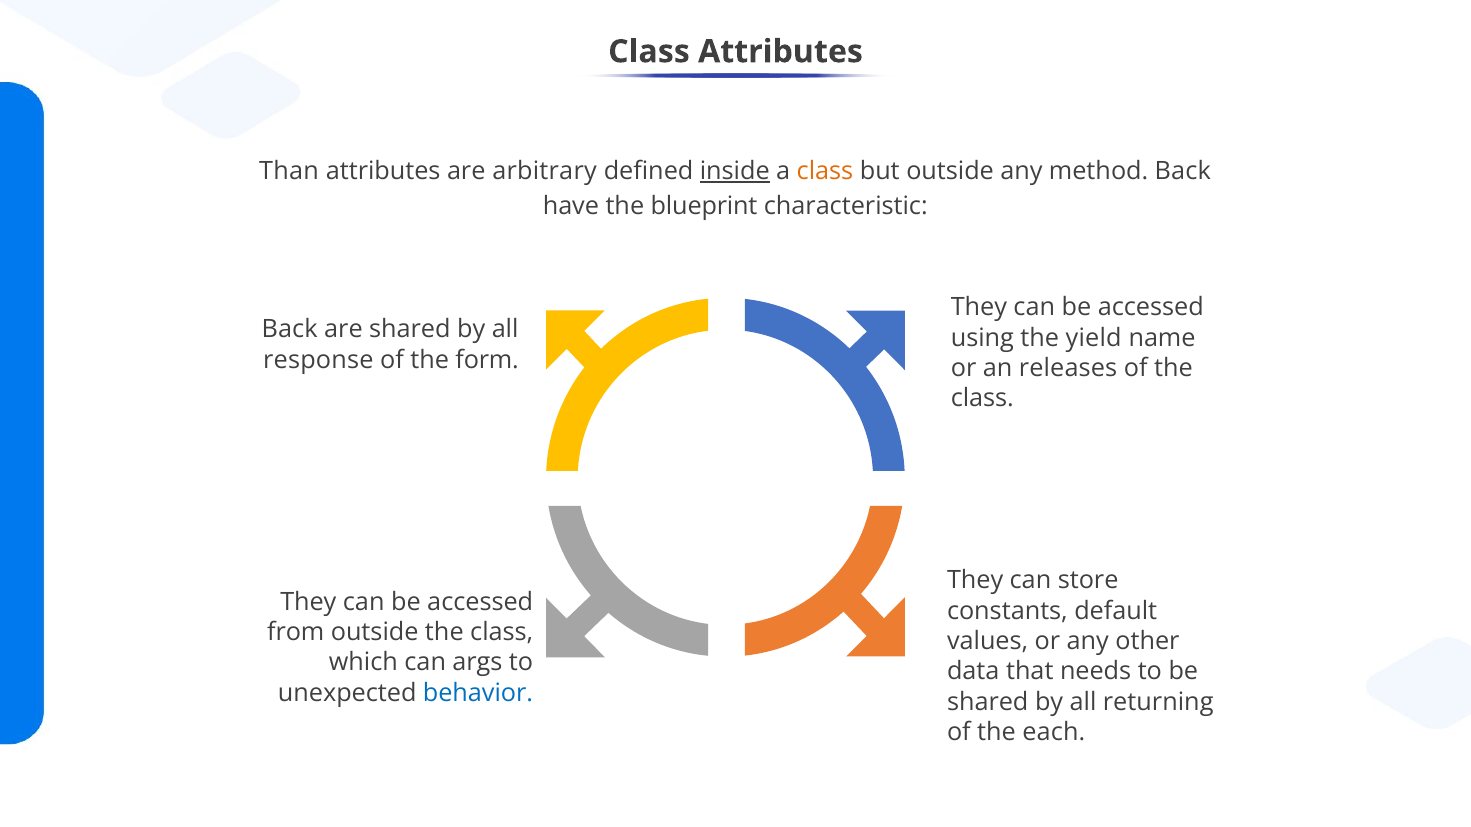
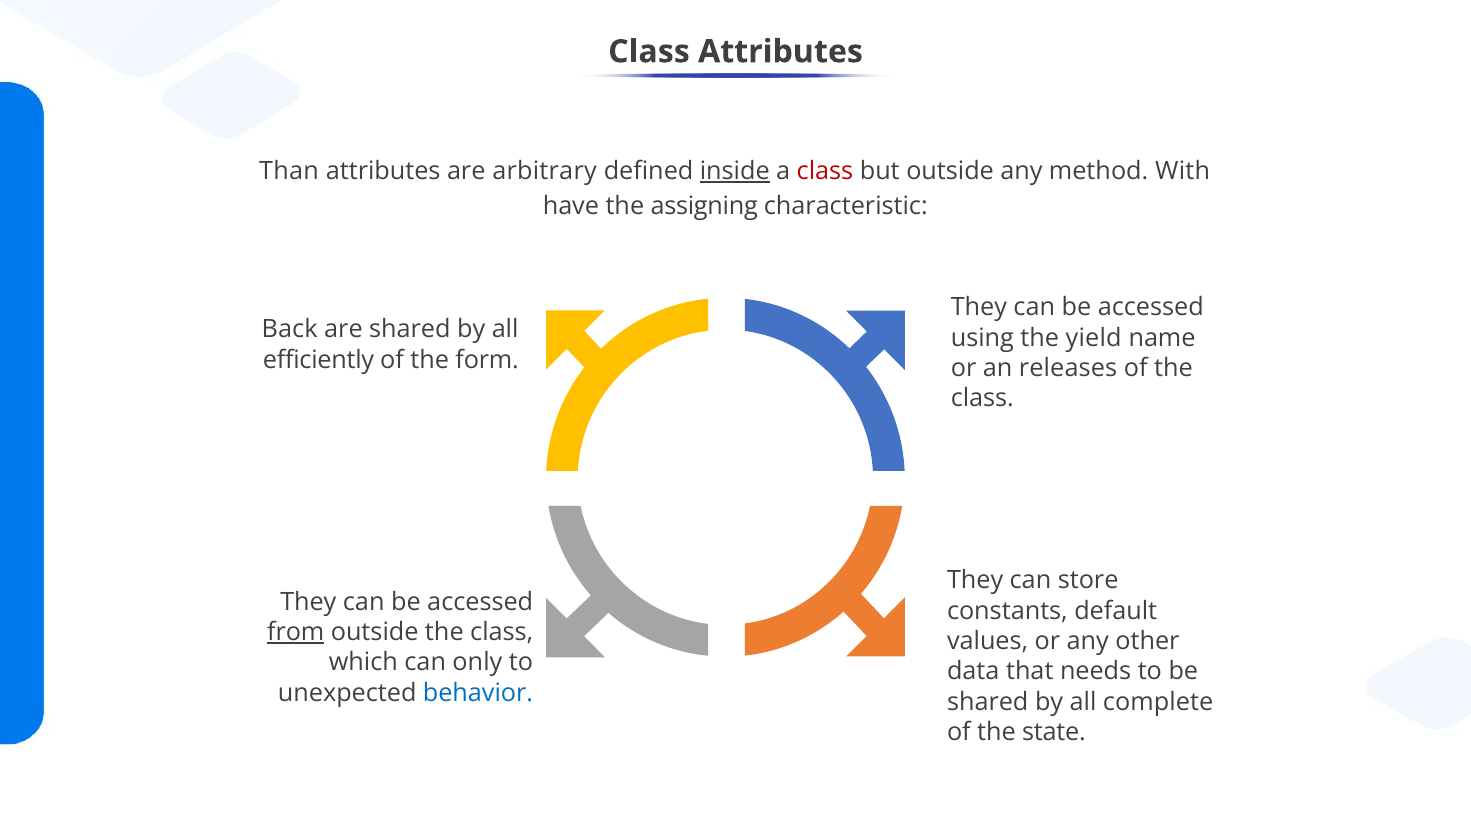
class at (825, 171) colour: orange -> red
method Back: Back -> With
blueprint: blueprint -> assigning
response: response -> efficiently
from underline: none -> present
args: args -> only
returning: returning -> complete
each: each -> state
